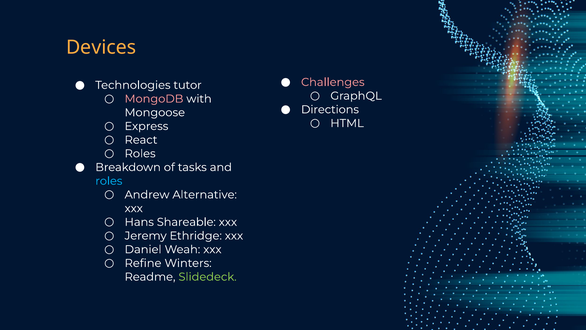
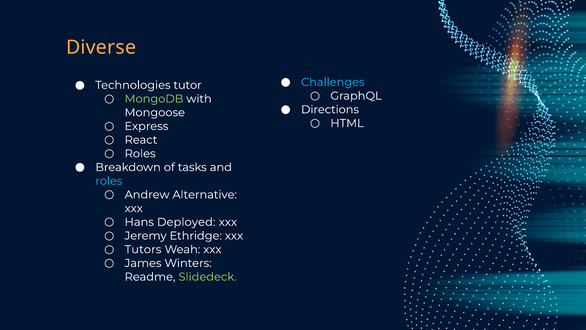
Devices: Devices -> Diverse
Challenges colour: pink -> light blue
MongoDB colour: pink -> light green
Shareable: Shareable -> Deployed
Daniel: Daniel -> Tutors
Refine: Refine -> James
